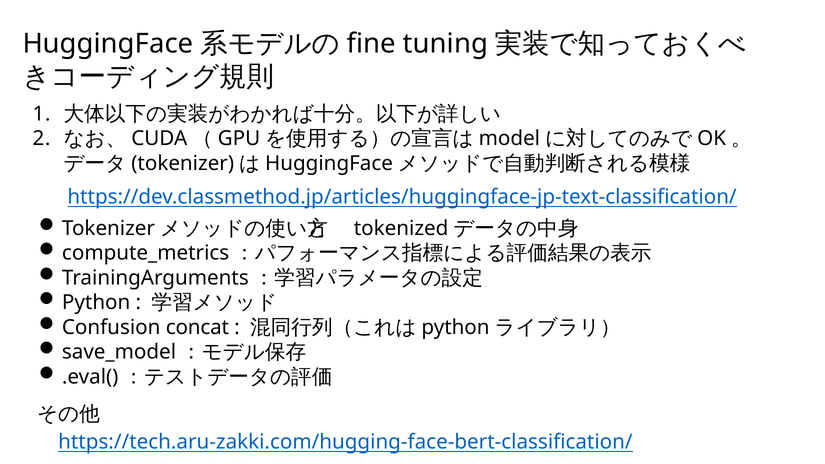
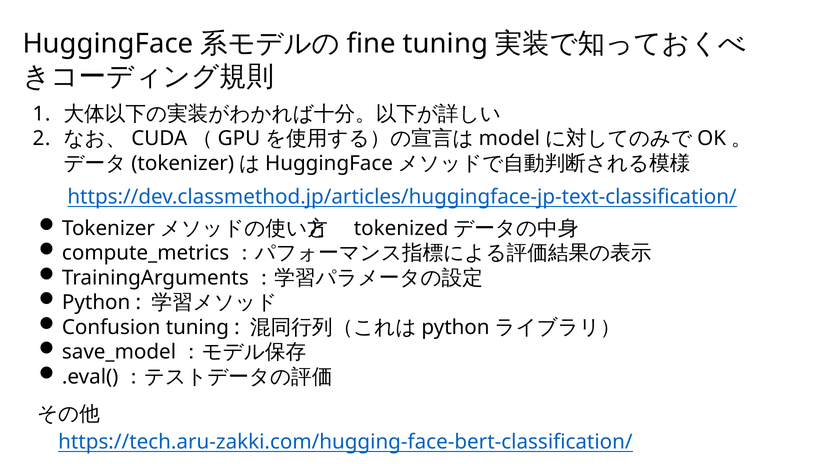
Confusion concat: concat -> tuning
